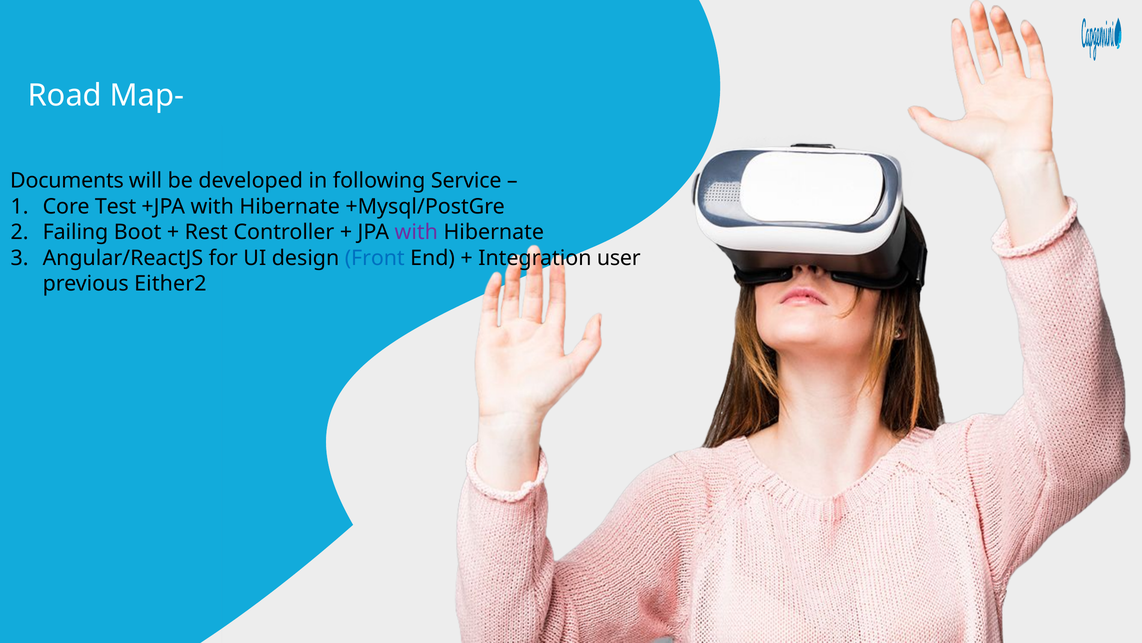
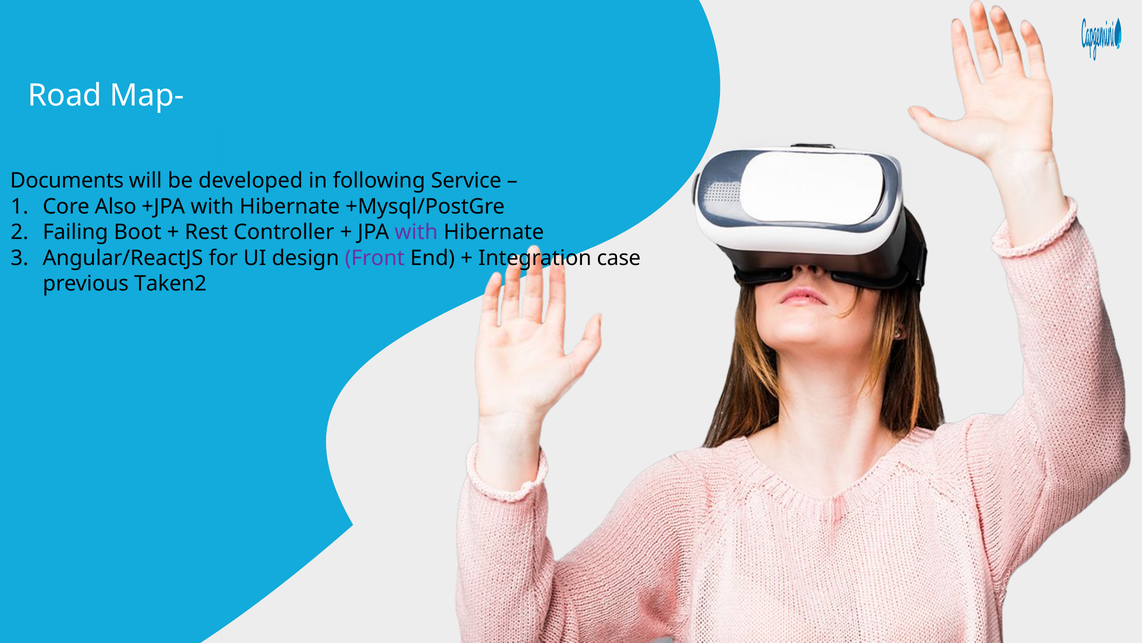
Test: Test -> Also
Front colour: blue -> purple
user: user -> case
Either2: Either2 -> Taken2
